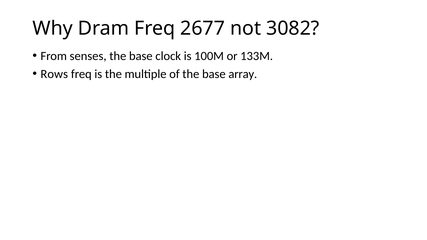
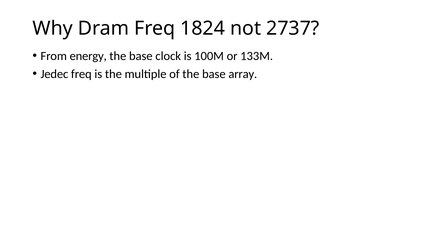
2677: 2677 -> 1824
3082: 3082 -> 2737
senses: senses -> energy
Rows: Rows -> Jedec
